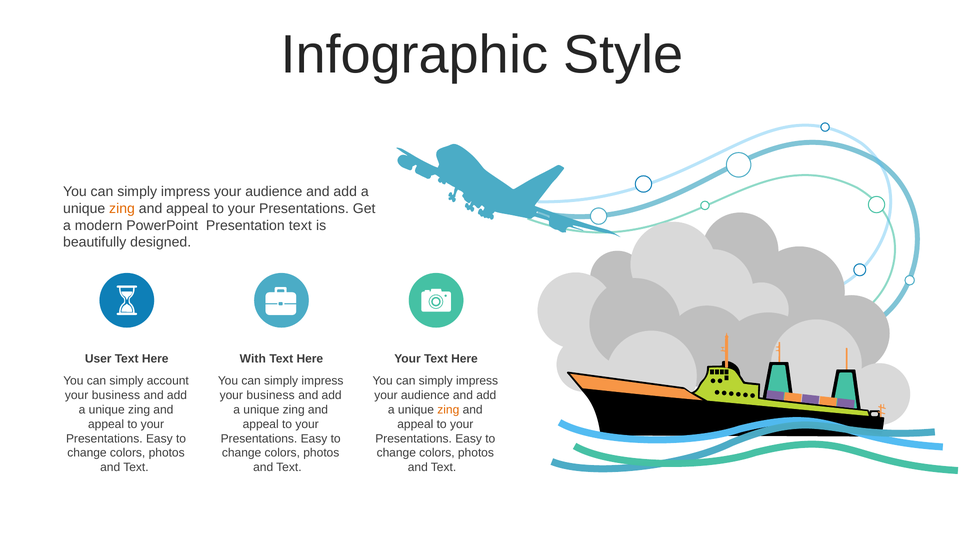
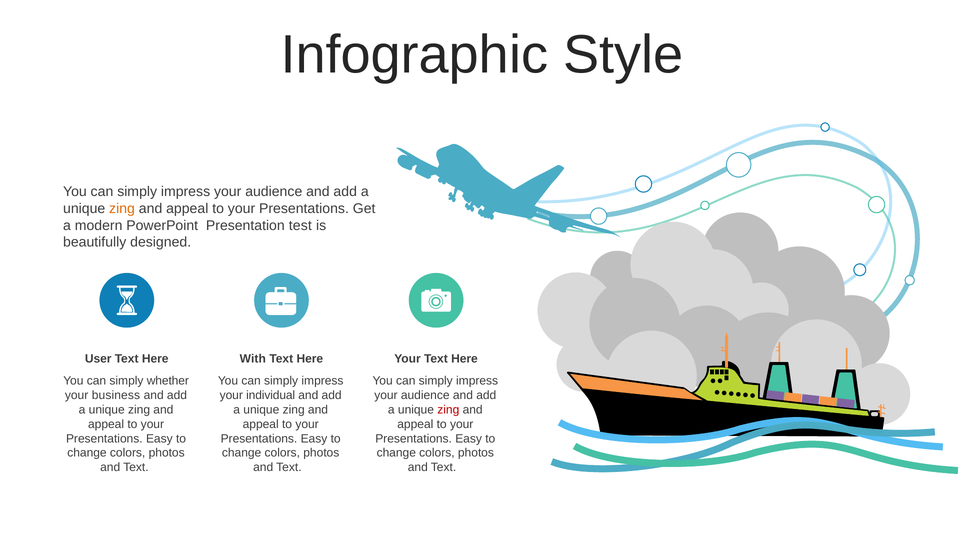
Presentation text: text -> test
account: account -> whether
business at (271, 395): business -> individual
zing at (448, 410) colour: orange -> red
